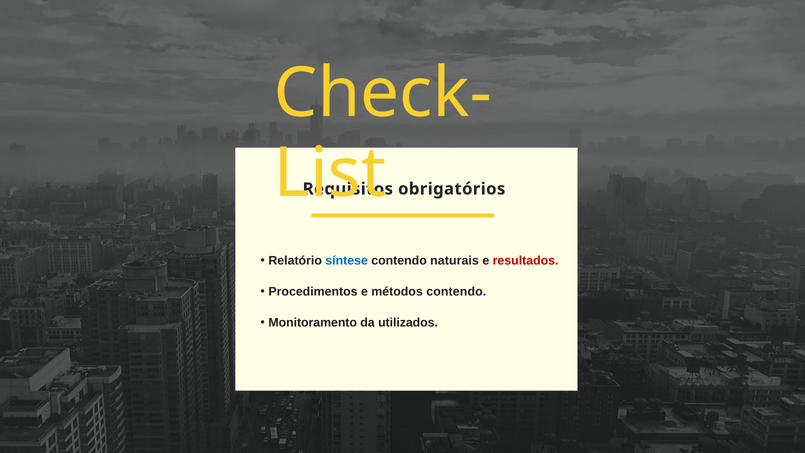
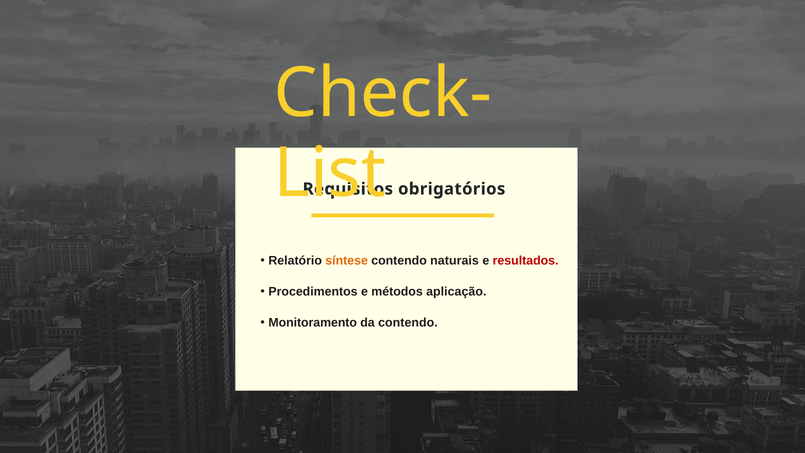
síntese colour: blue -> orange
métodos contendo: contendo -> aplicação
da utilizados: utilizados -> contendo
